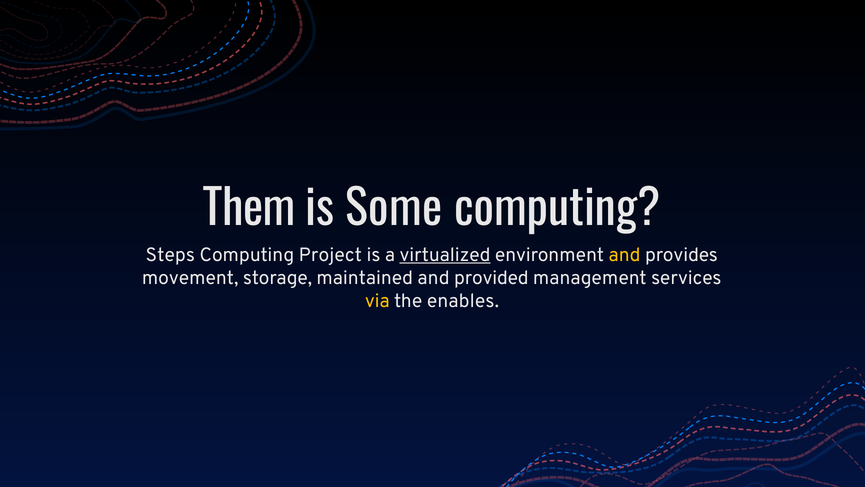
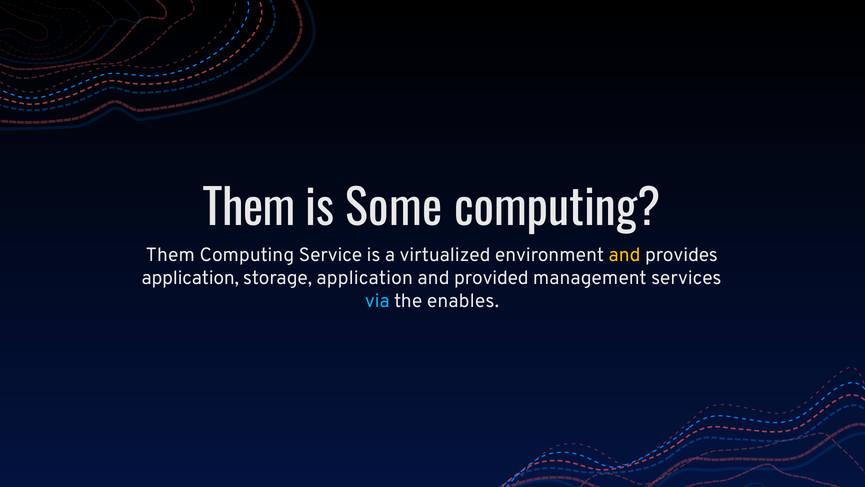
Steps at (170, 254): Steps -> Them
Project: Project -> Service
virtualized underline: present -> none
movement at (190, 278): movement -> application
storage maintained: maintained -> application
via colour: yellow -> light blue
